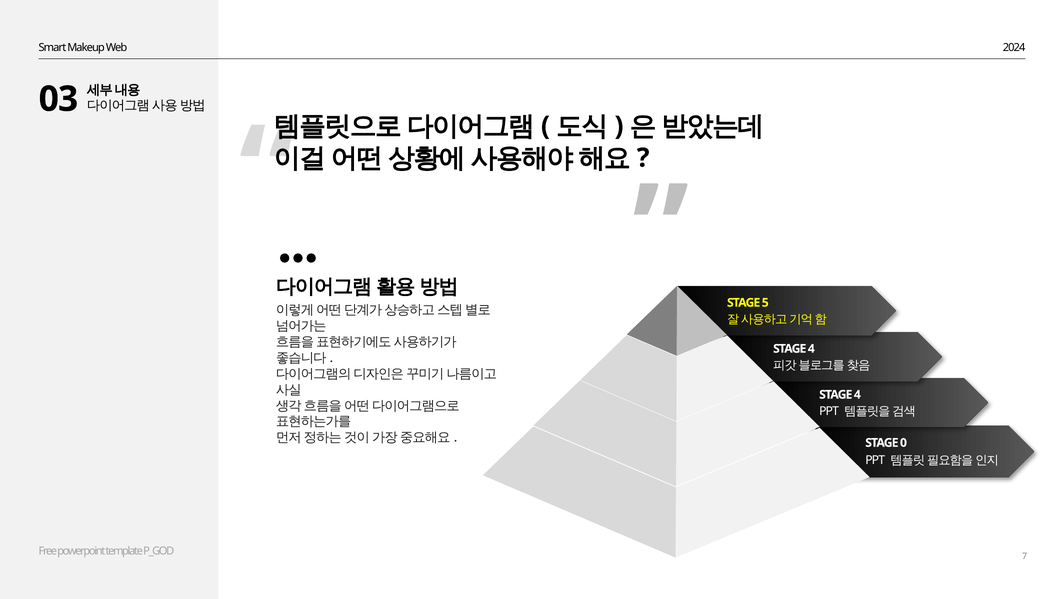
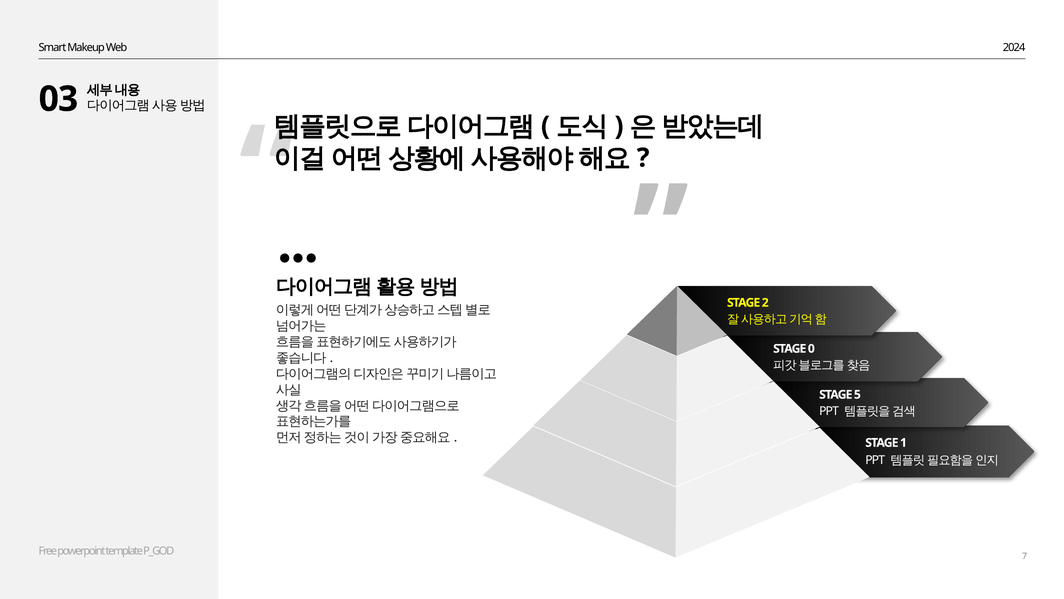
5: 5 -> 2
4 at (811, 348): 4 -> 0
4 at (857, 394): 4 -> 5
0: 0 -> 1
